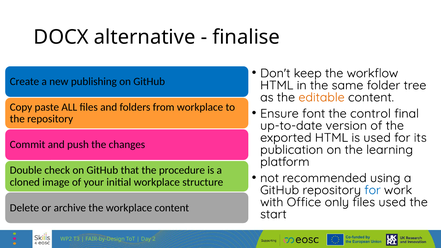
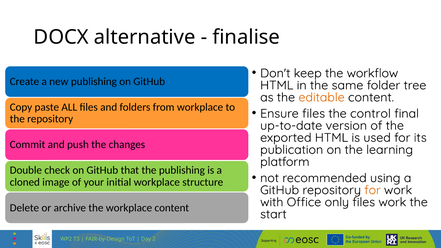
Ensure font: font -> files
the procedure: procedure -> publishing
for at (373, 190) colour: blue -> orange
files used: used -> work
